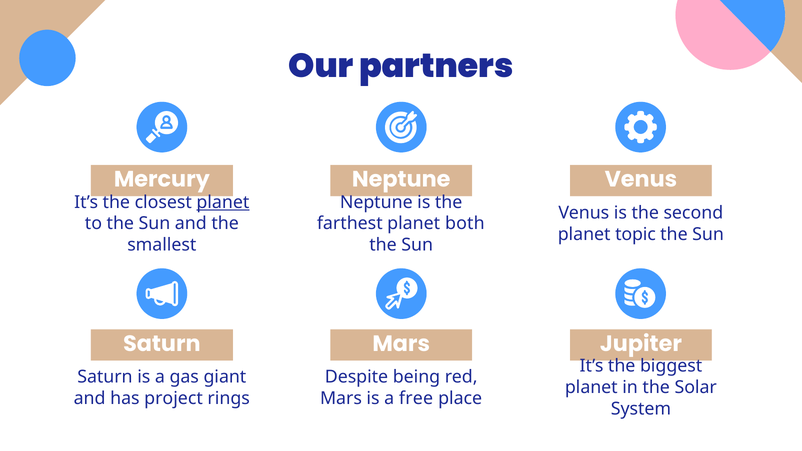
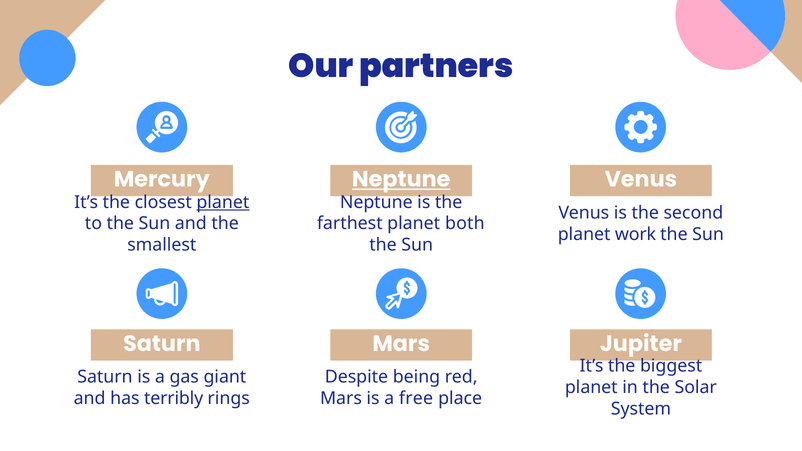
Neptune at (401, 180) underline: none -> present
topic: topic -> work
project: project -> terribly
